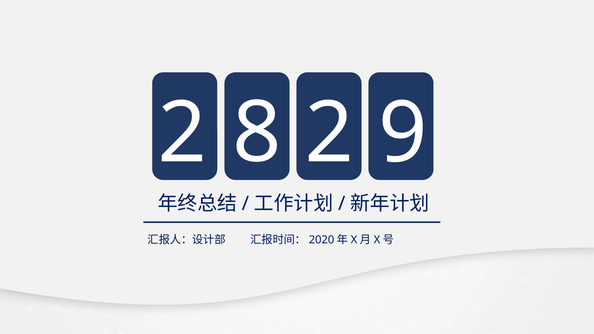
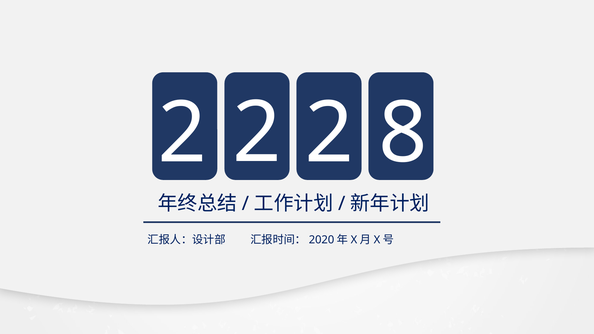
8 at (257, 133): 8 -> 2
9: 9 -> 8
